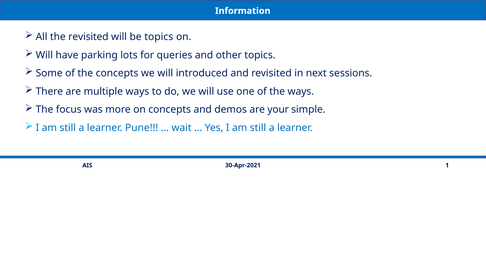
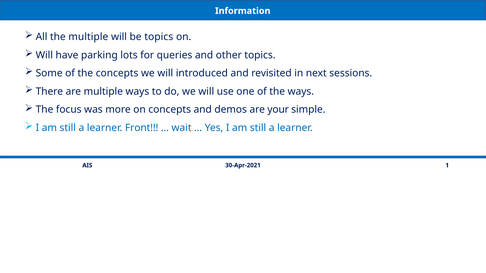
the revisited: revisited -> multiple
Pune: Pune -> Front
